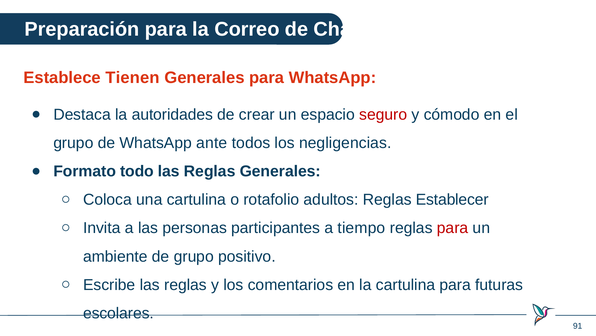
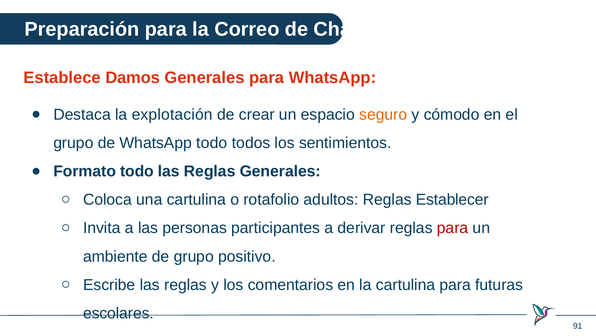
Tienen: Tienen -> Damos
autoridades: autoridades -> explotación
seguro colour: red -> orange
WhatsApp ante: ante -> todo
negligencias: negligencias -> sentimientos
tiempo: tiempo -> derivar
